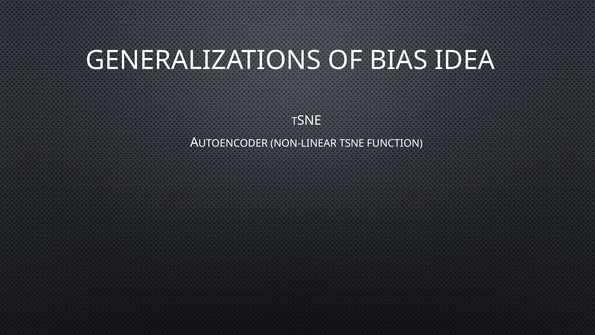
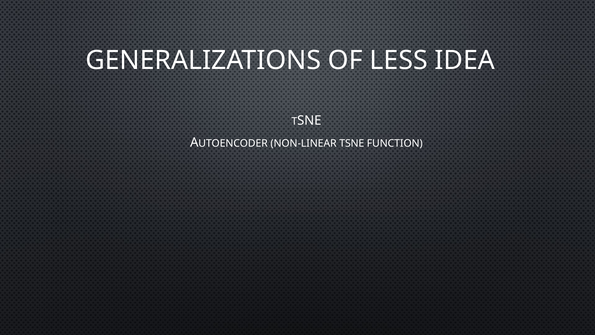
BIAS: BIAS -> LESS
